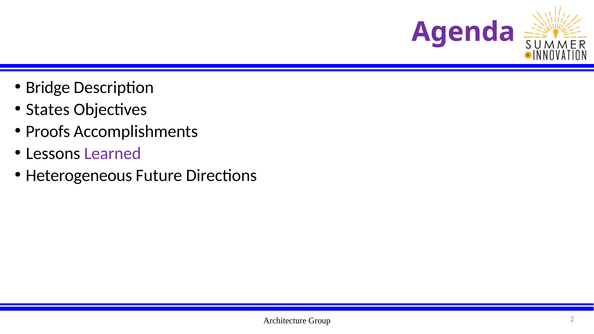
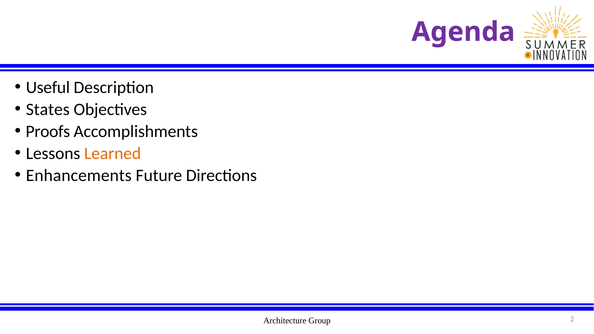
Bridge: Bridge -> Useful
Learned colour: purple -> orange
Heterogeneous: Heterogeneous -> Enhancements
